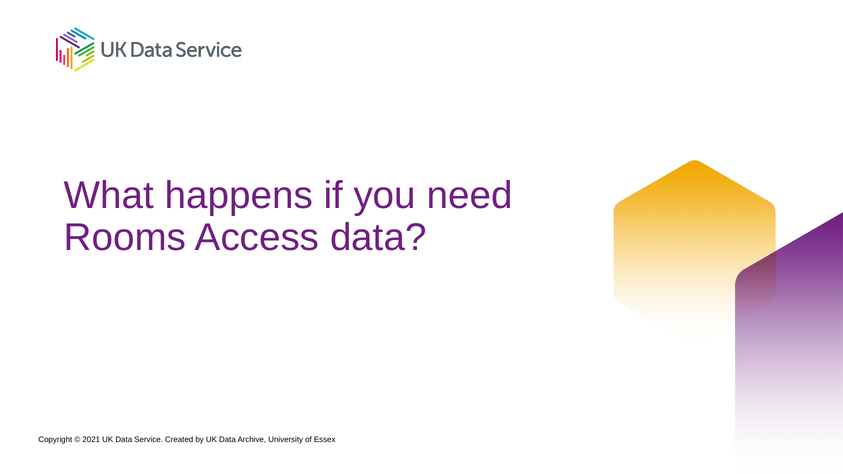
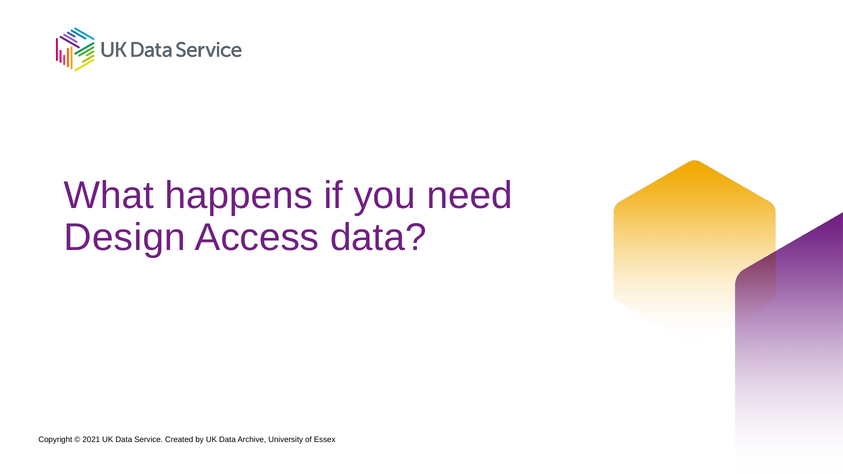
Rooms: Rooms -> Design
